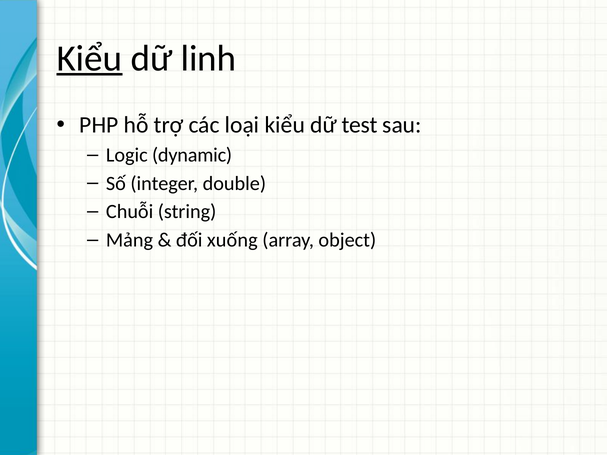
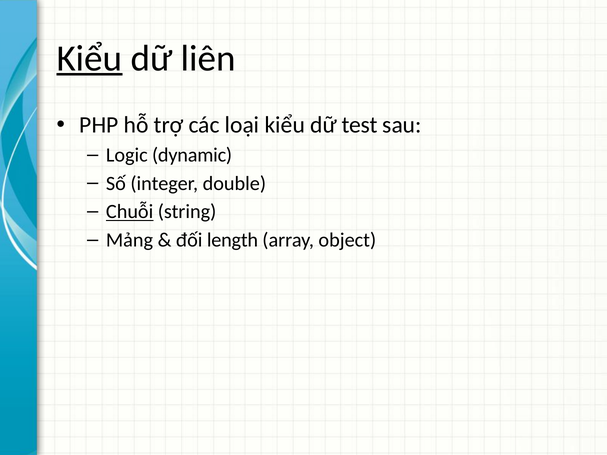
linh: linh -> liên
Chuỗi underline: none -> present
xuống: xuống -> length
